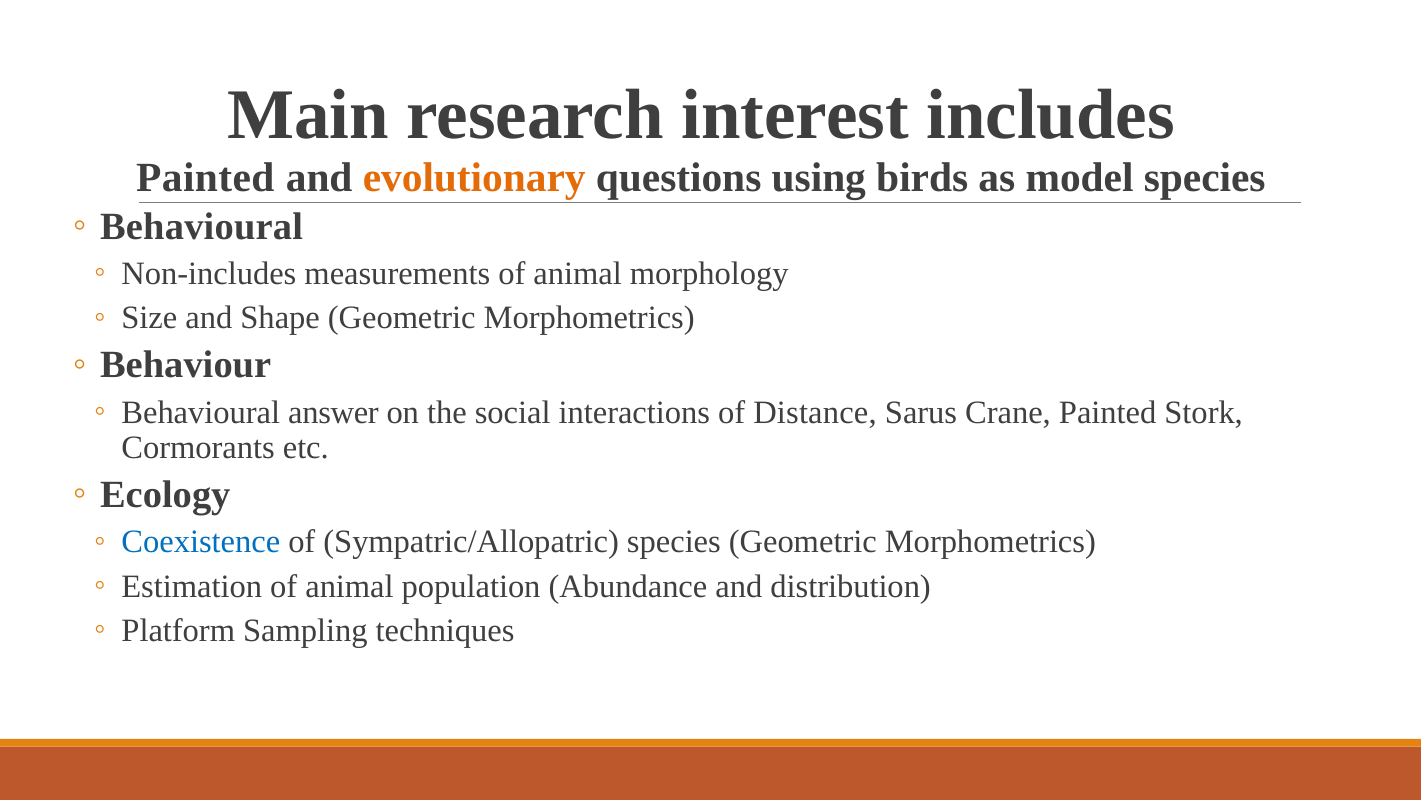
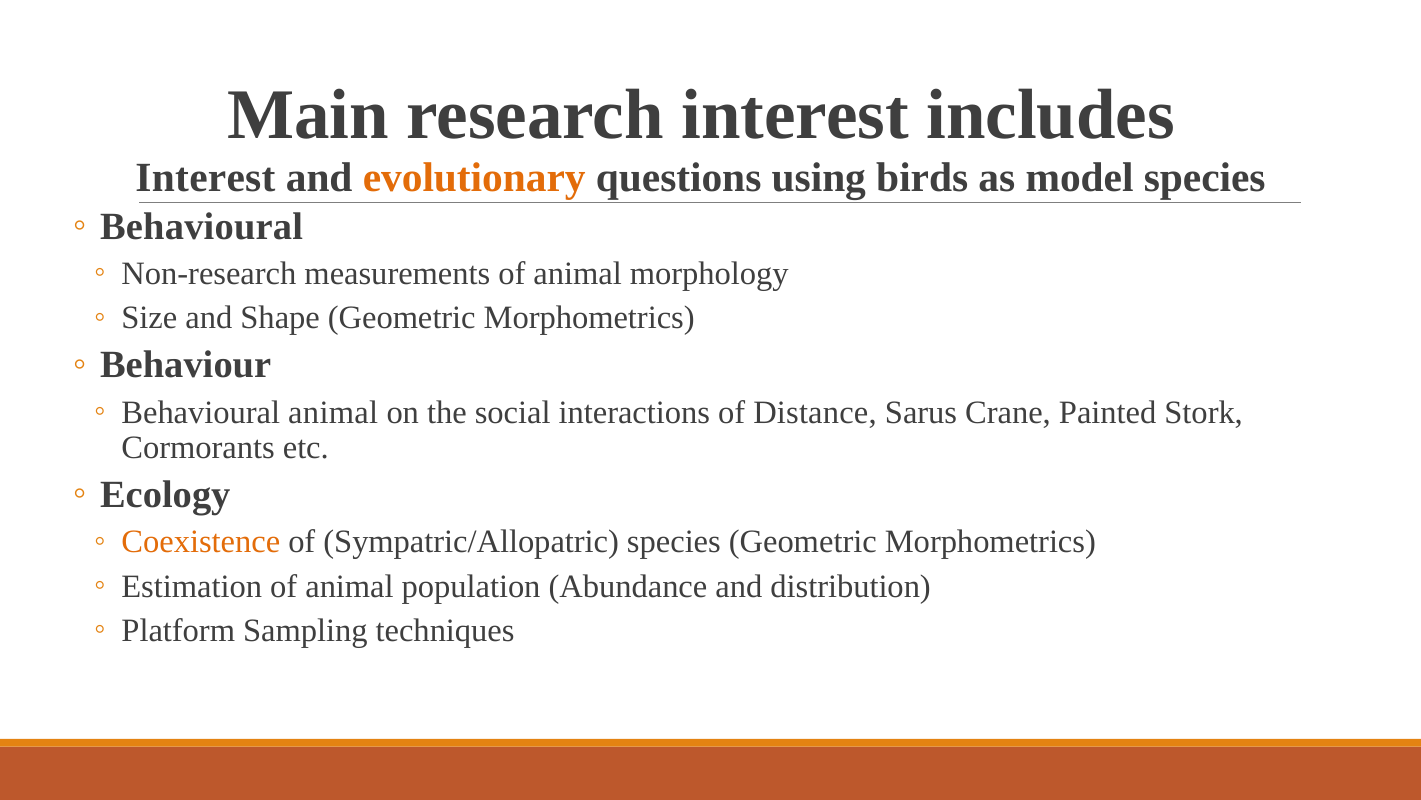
Painted at (205, 177): Painted -> Interest
Non-includes: Non-includes -> Non-research
Behavioural answer: answer -> animal
Coexistence colour: blue -> orange
